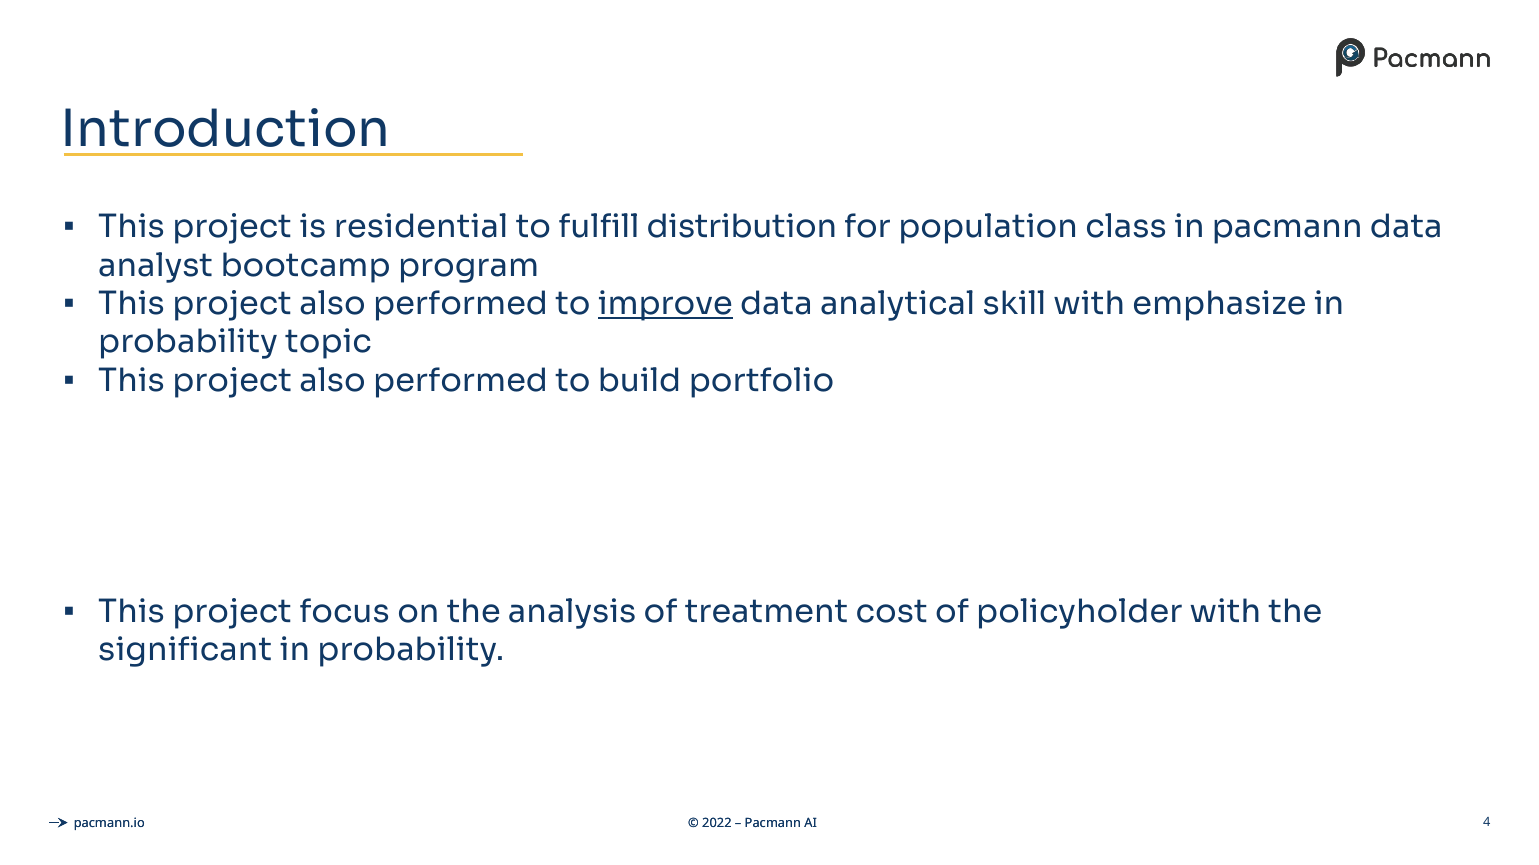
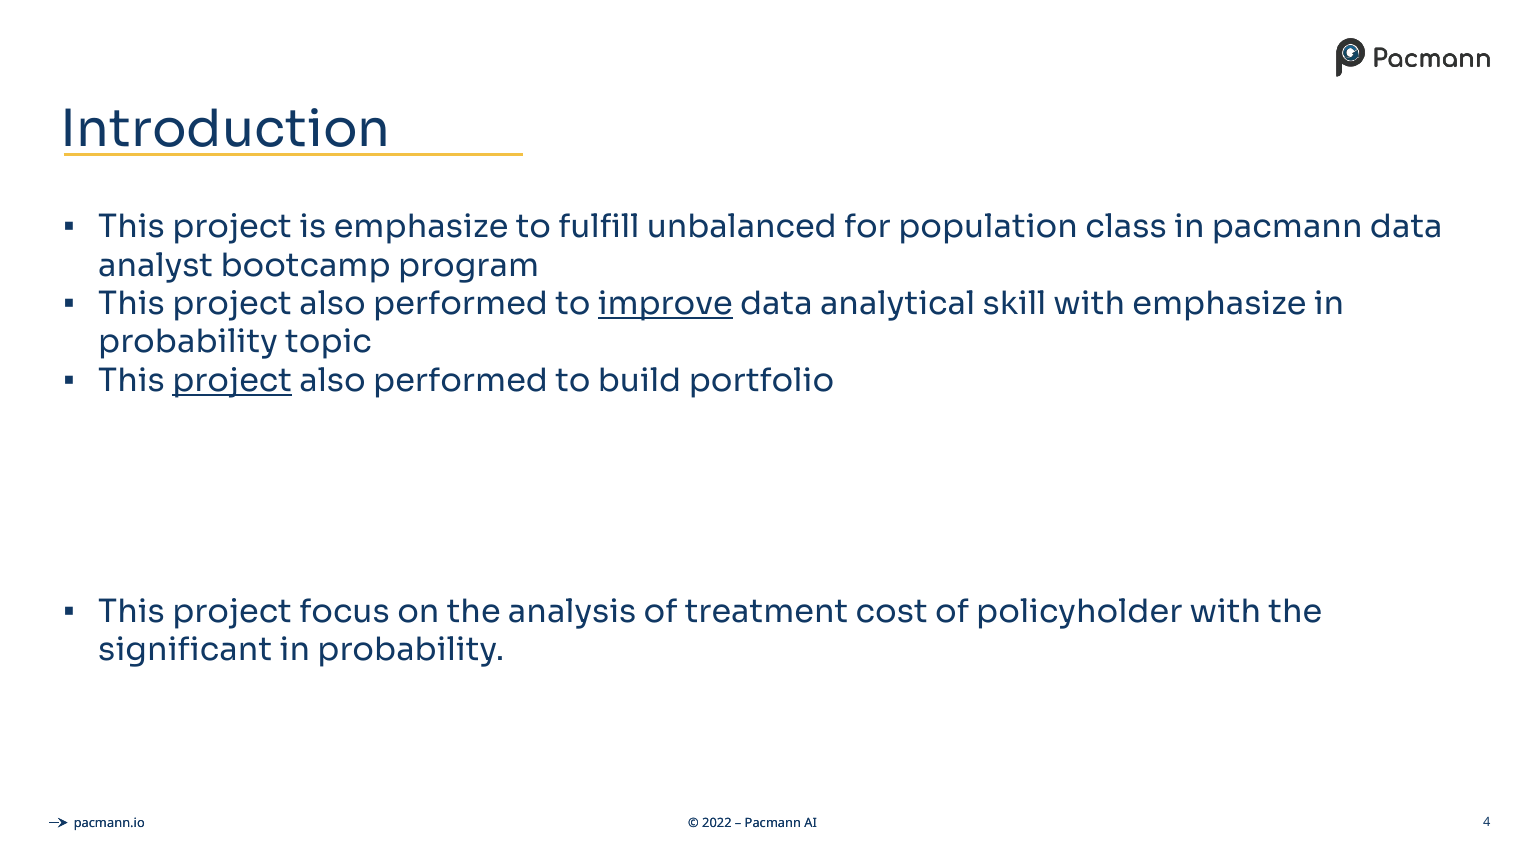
is residential: residential -> emphasize
distribution: distribution -> unbalanced
project at (232, 381) underline: none -> present
